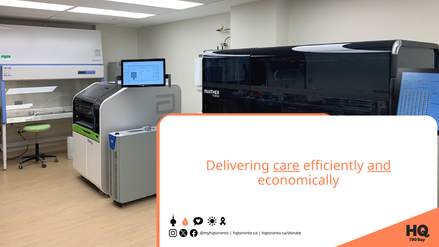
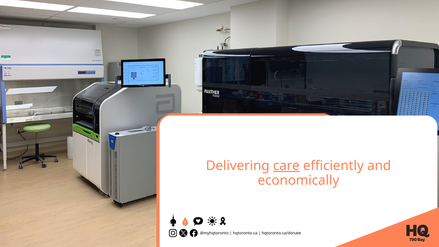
and underline: present -> none
